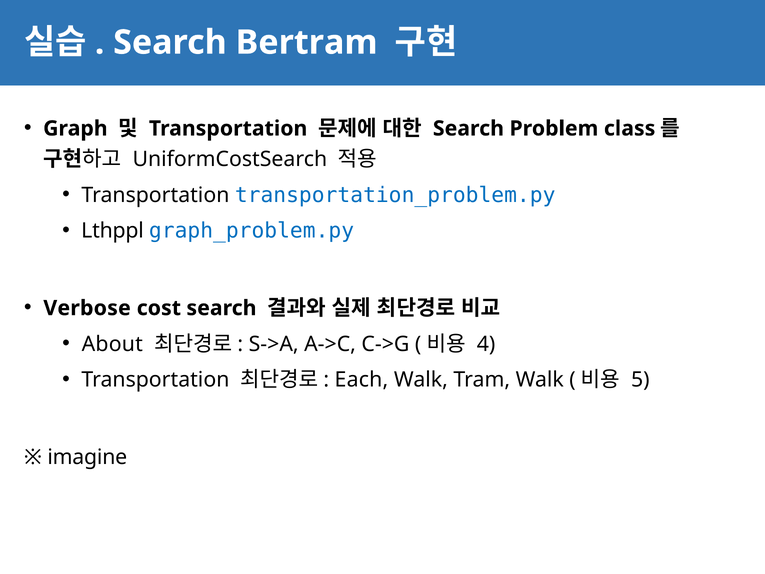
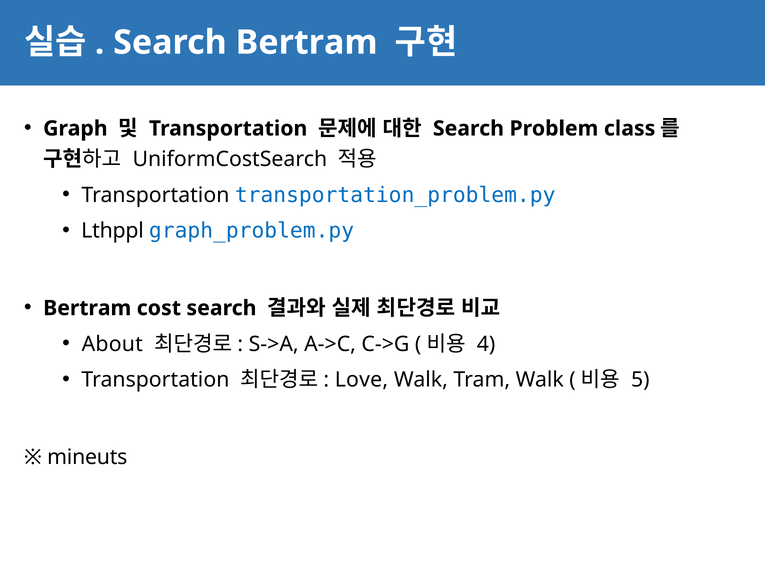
Verbose at (87, 308): Verbose -> Bertram
Each: Each -> Love
imagine: imagine -> mineuts
